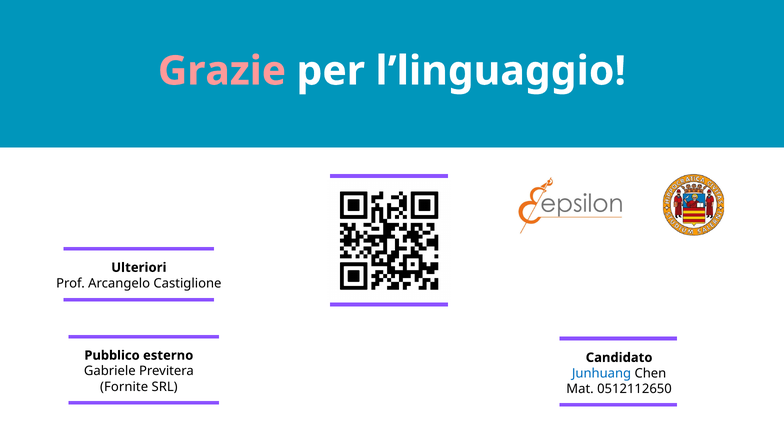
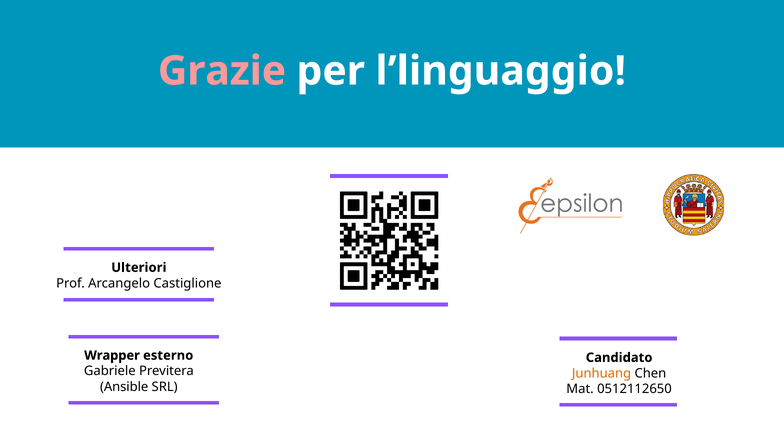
Pubblico: Pubblico -> Wrapper
Junhuang colour: blue -> orange
Fornite: Fornite -> Ansible
